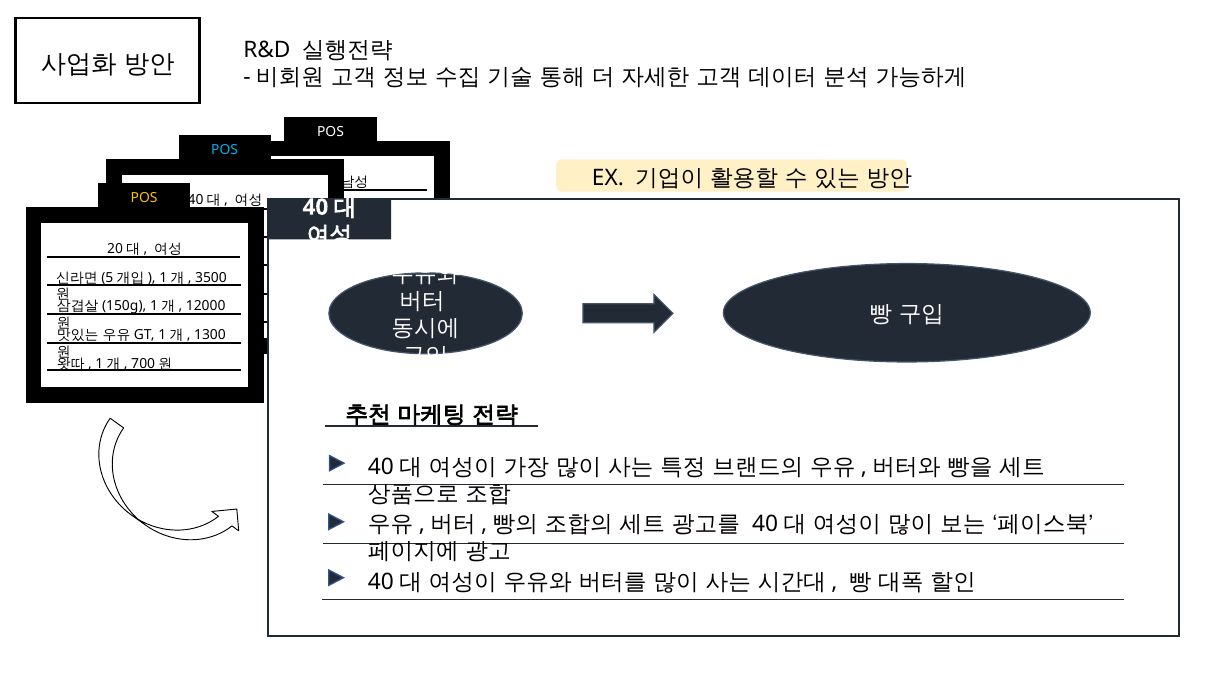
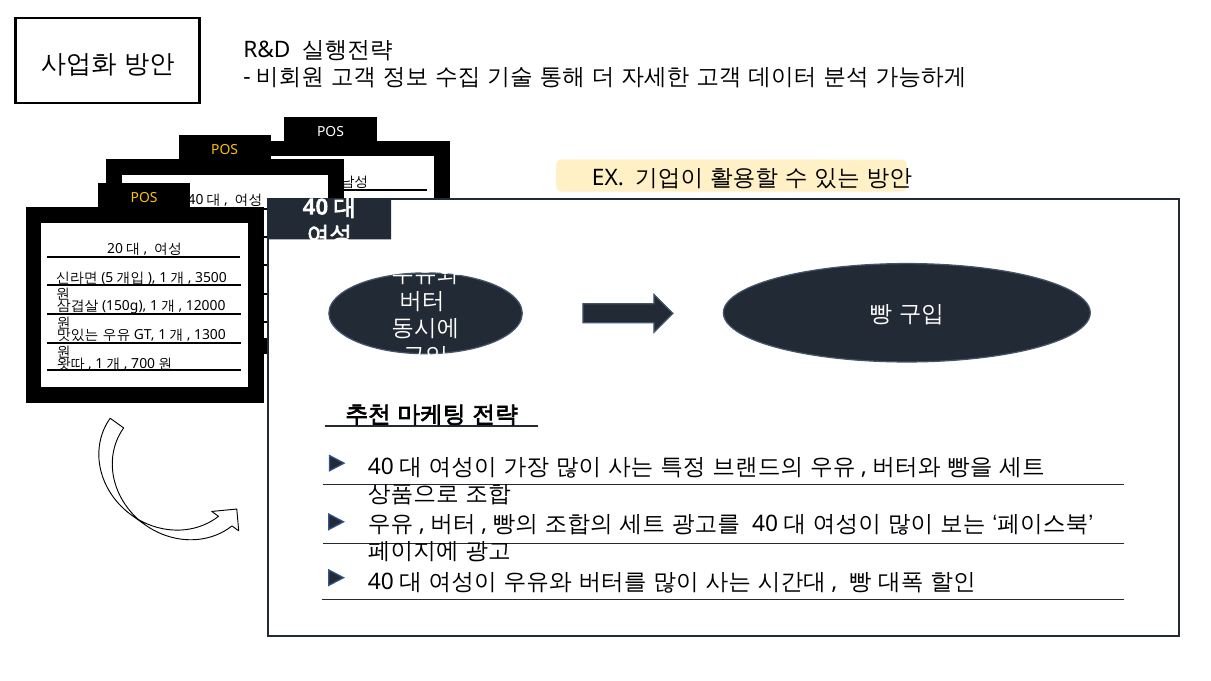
POS at (225, 150) colour: light blue -> yellow
